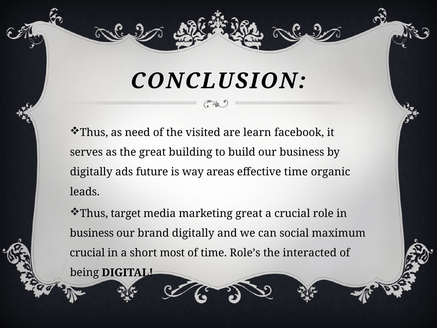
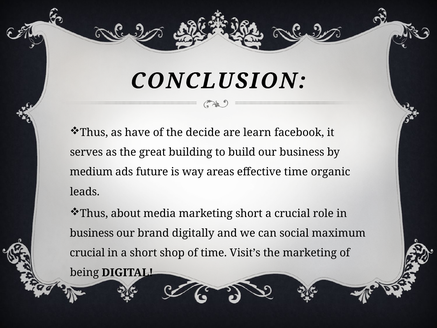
need: need -> have
visited: visited -> decide
digitally at (91, 172): digitally -> medium
target: target -> about
marketing great: great -> short
most: most -> shop
Role’s: Role’s -> Visit’s
the interacted: interacted -> marketing
